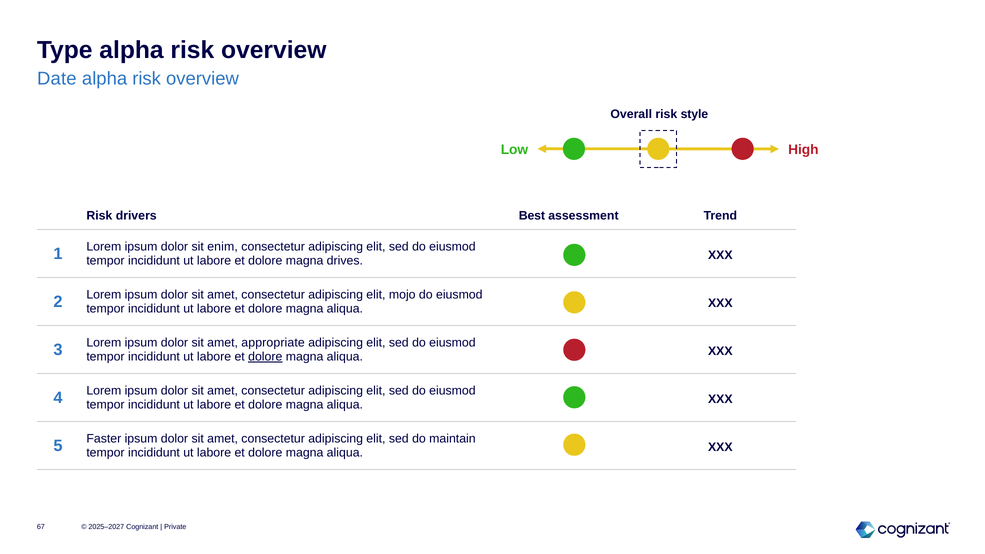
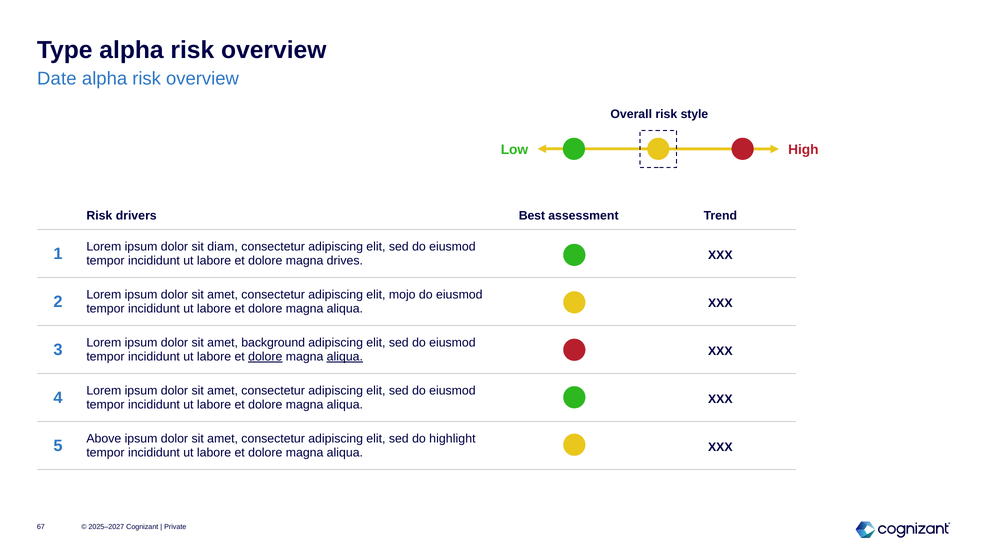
enim: enim -> diam
appropriate: appropriate -> background
aliqua at (345, 357) underline: none -> present
Faster: Faster -> Above
maintain: maintain -> highlight
